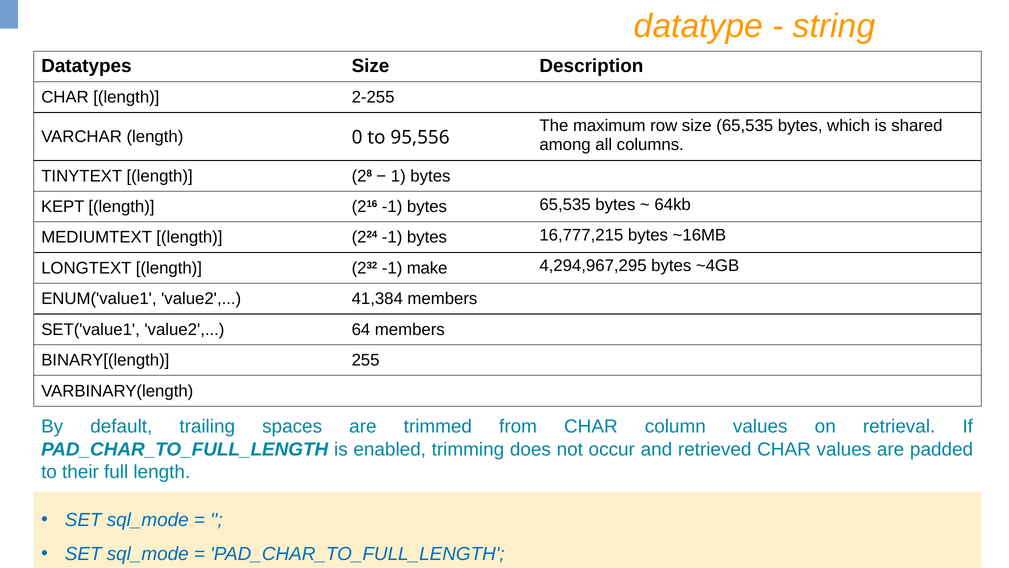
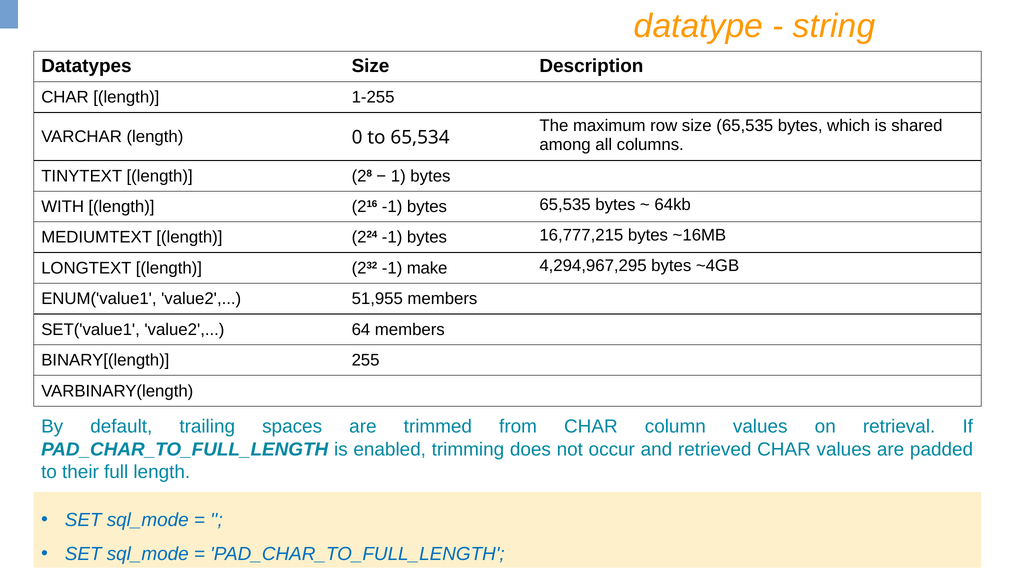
2-255: 2-255 -> 1-255
95,556: 95,556 -> 65,534
KEPT: KEPT -> WITH
41,384: 41,384 -> 51,955
